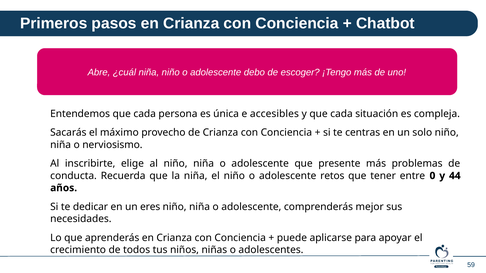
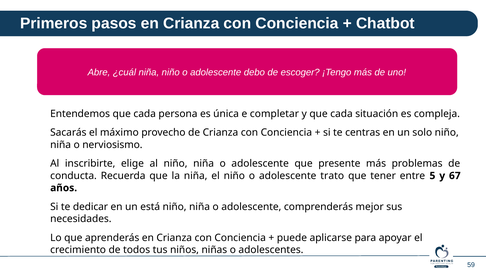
accesibles: accesibles -> completar
retos: retos -> trato
0: 0 -> 5
44: 44 -> 67
eres: eres -> está
